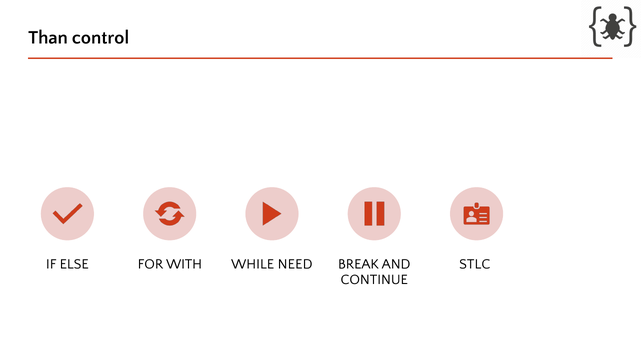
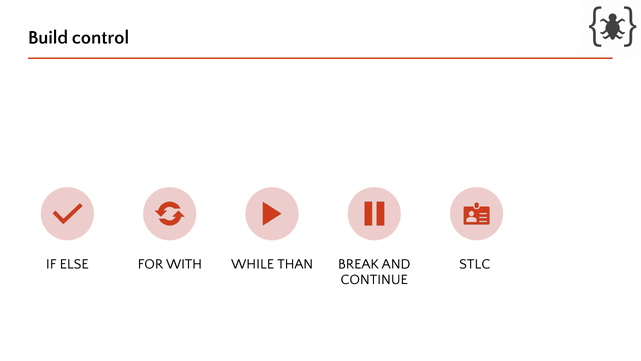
Than: Than -> Build
NEED: NEED -> THAN
